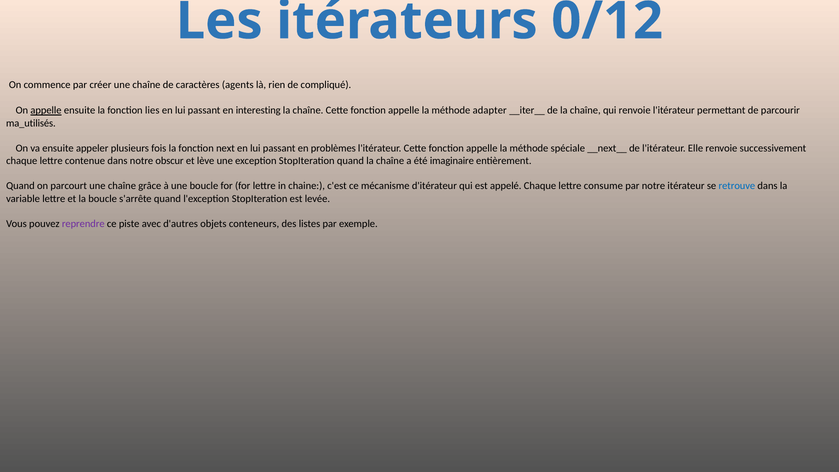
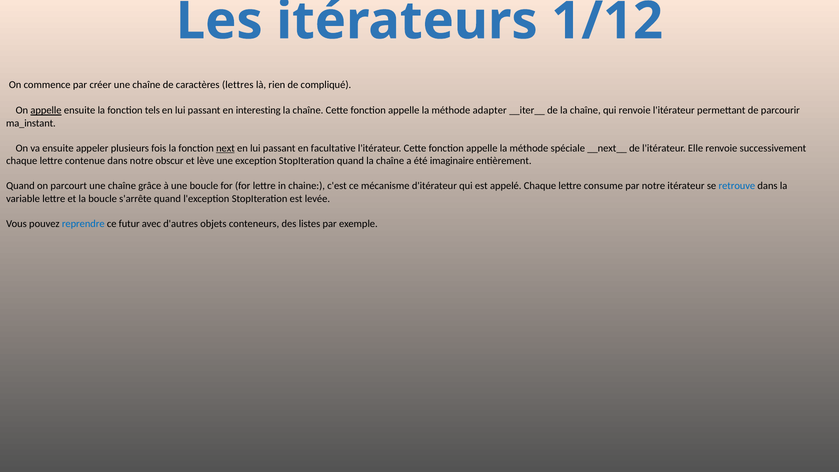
0/12: 0/12 -> 1/12
agents: agents -> lettres
lies: lies -> tels
ma_utilisés: ma_utilisés -> ma_instant
next underline: none -> present
problèmes: problèmes -> facultative
reprendre colour: purple -> blue
piste: piste -> futur
